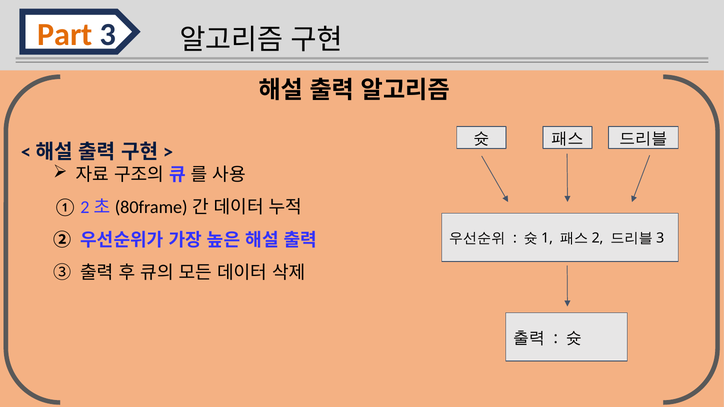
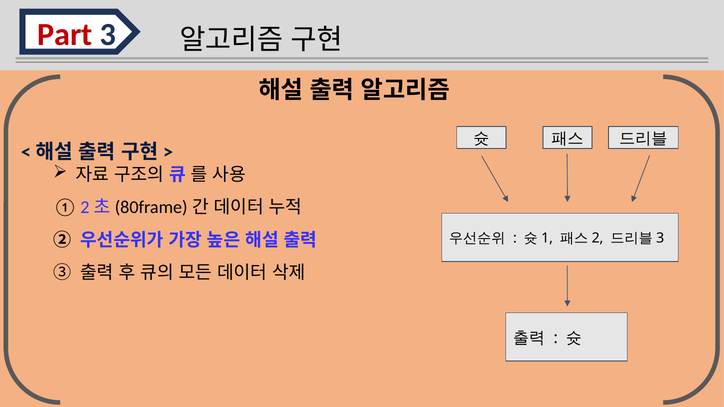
Part colour: orange -> red
